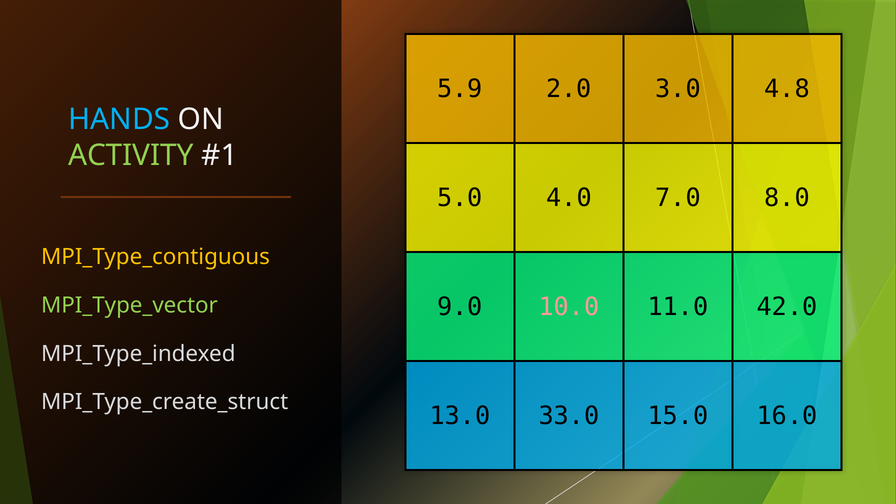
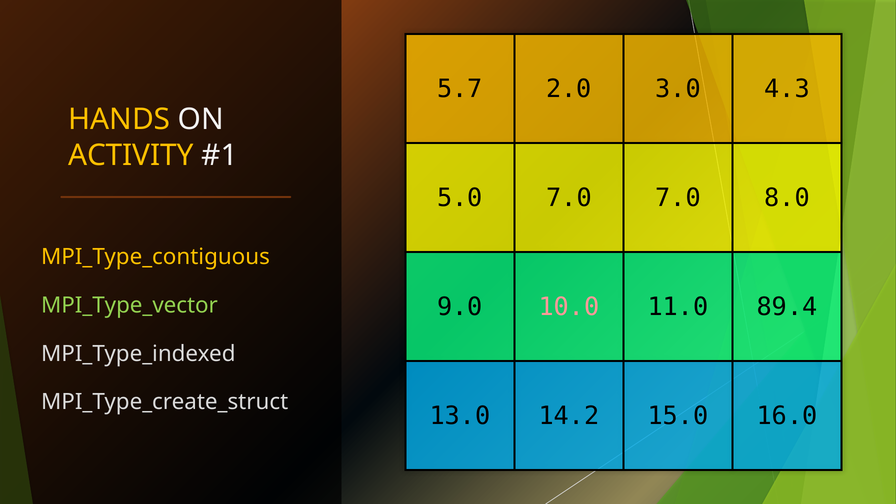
5.9: 5.9 -> 5.7
4.8: 4.8 -> 4.3
HANDS colour: light blue -> yellow
ACTIVITY colour: light green -> yellow
5.0 4.0: 4.0 -> 7.0
42.0: 42.0 -> 89.4
33.0: 33.0 -> 14.2
